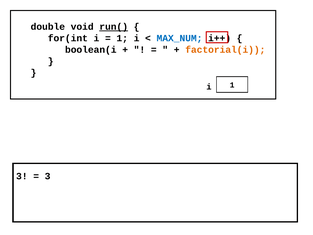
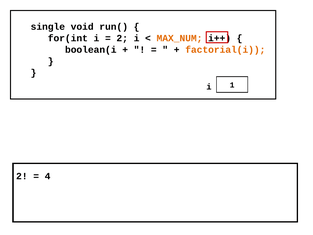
double: double -> single
run( underline: present -> none
1 at (122, 38): 1 -> 2
MAX_NUM colour: blue -> orange
3 at (22, 176): 3 -> 2
3 at (48, 176): 3 -> 4
